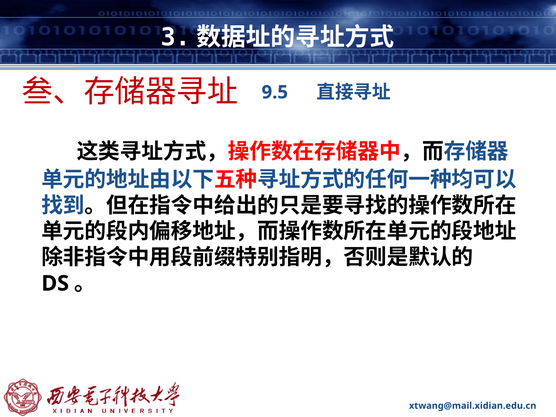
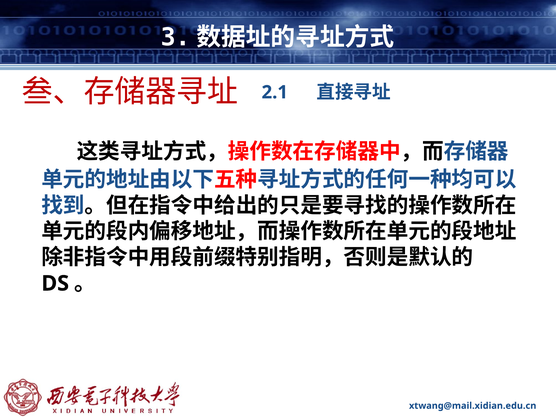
9.5: 9.5 -> 2.1
